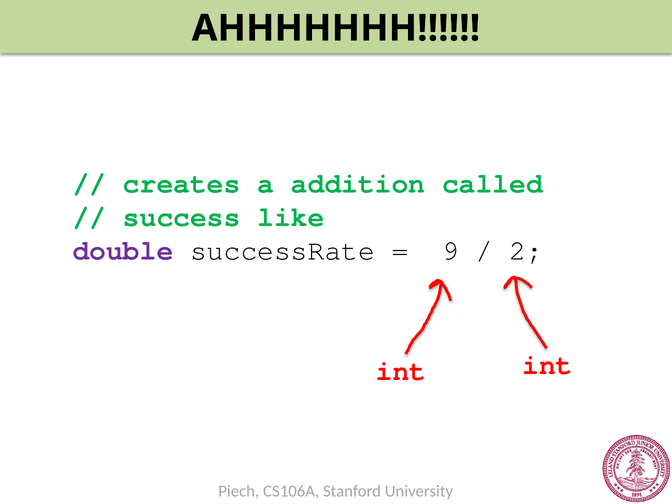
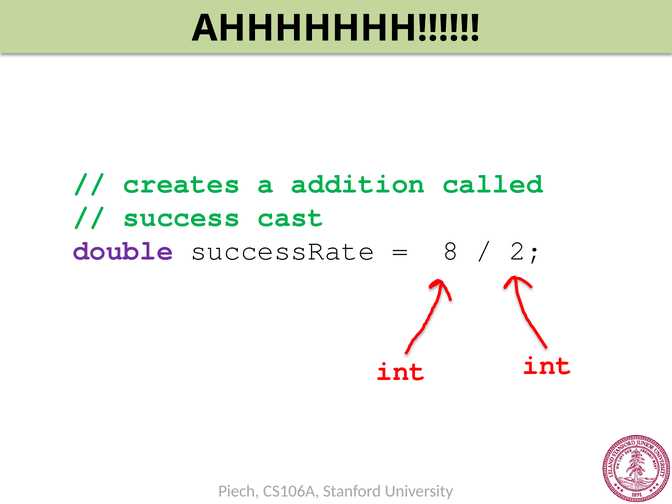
like: like -> cast
9: 9 -> 8
